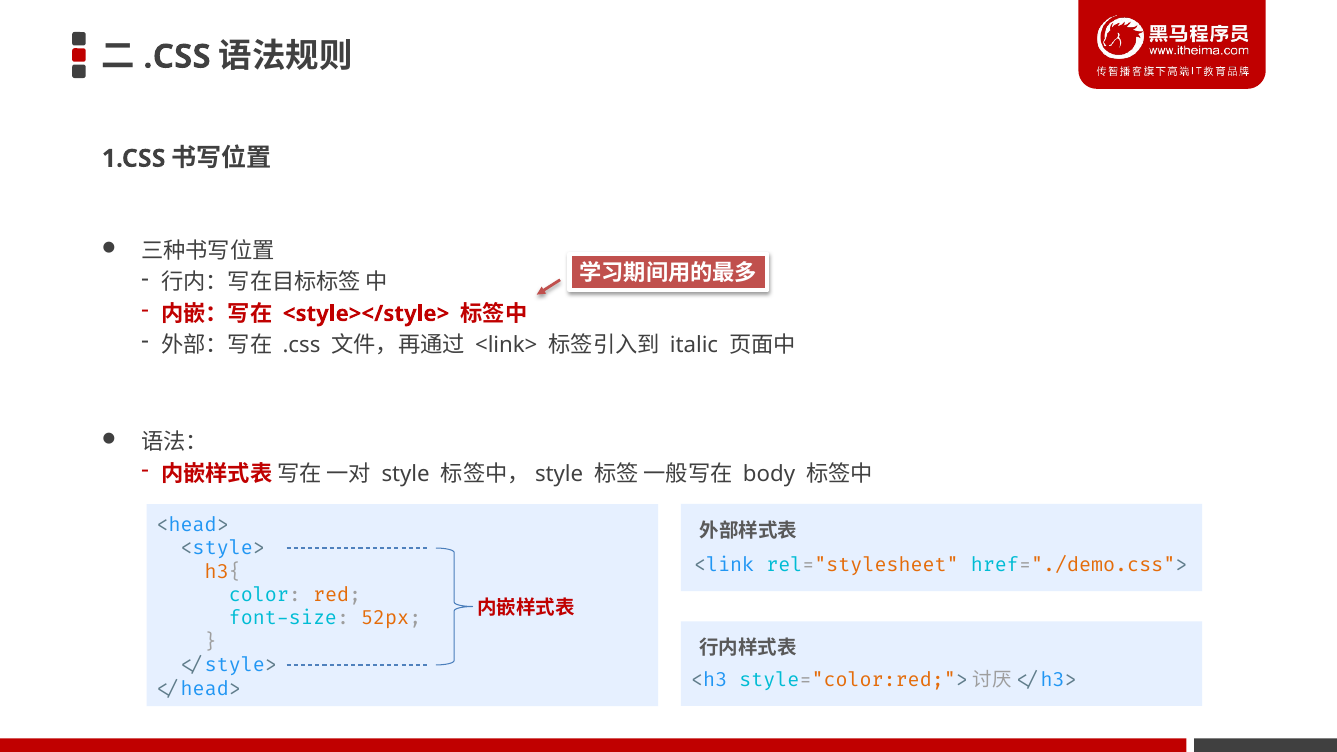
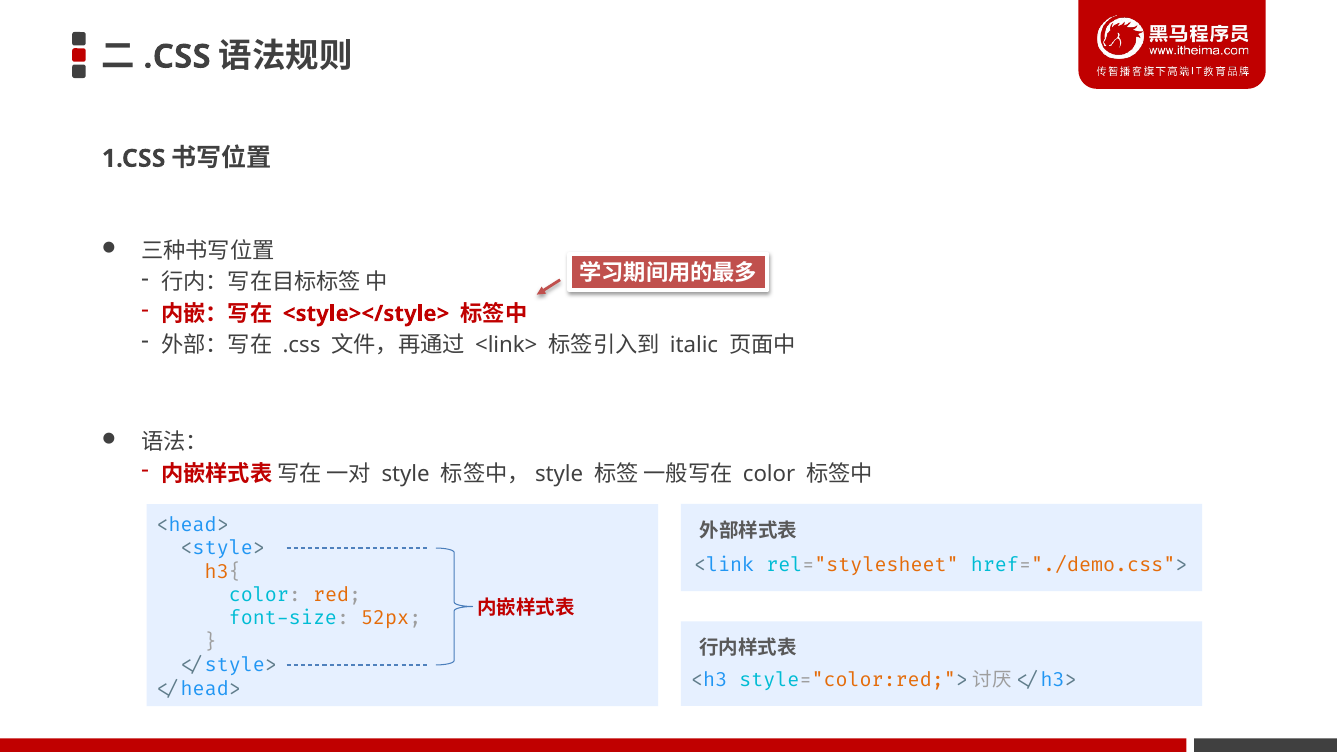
body at (769, 474): body -> color
